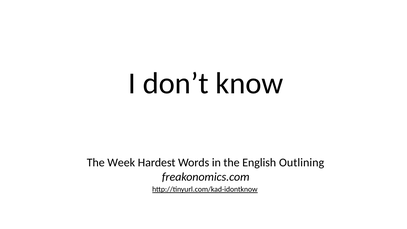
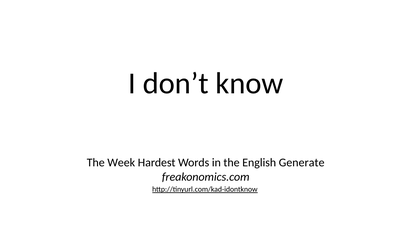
Outlining: Outlining -> Generate
